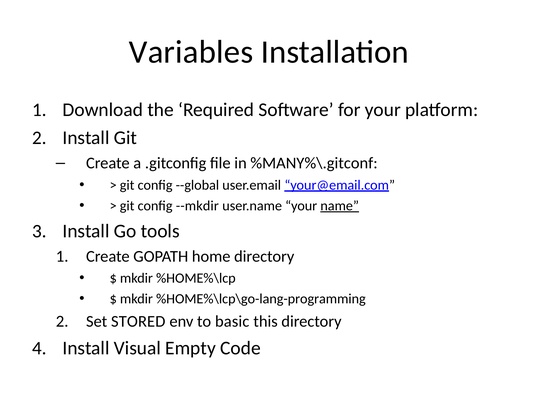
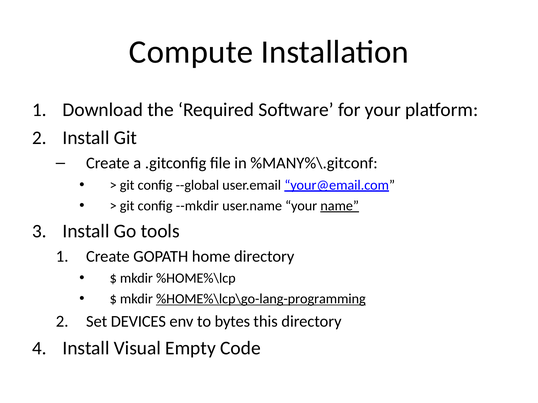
Variables: Variables -> Compute
%HOME%\lcp\go-lang-programming underline: none -> present
STORED: STORED -> DEVICES
basic: basic -> bytes
